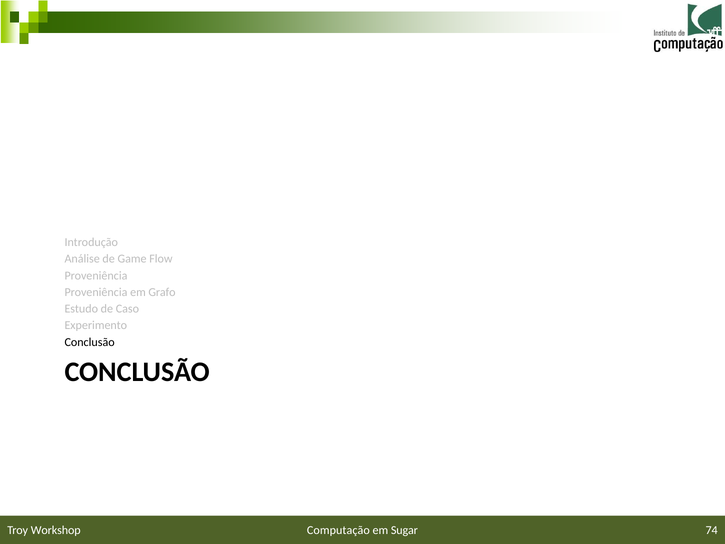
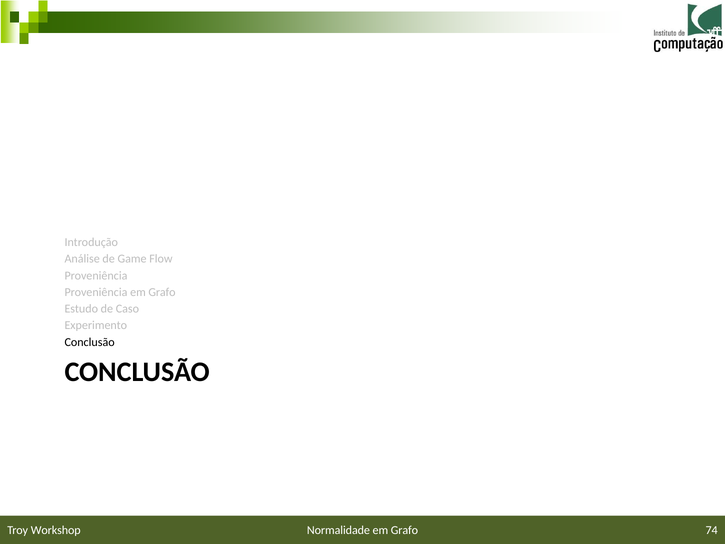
Computação: Computação -> Normalidade
Sugar at (404, 530): Sugar -> Grafo
